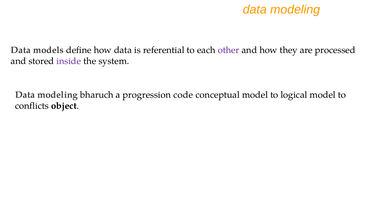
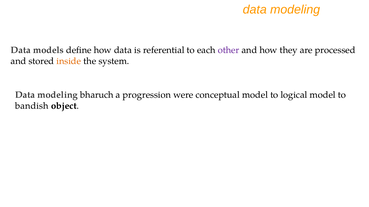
inside colour: purple -> orange
code: code -> were
conflicts: conflicts -> bandish
